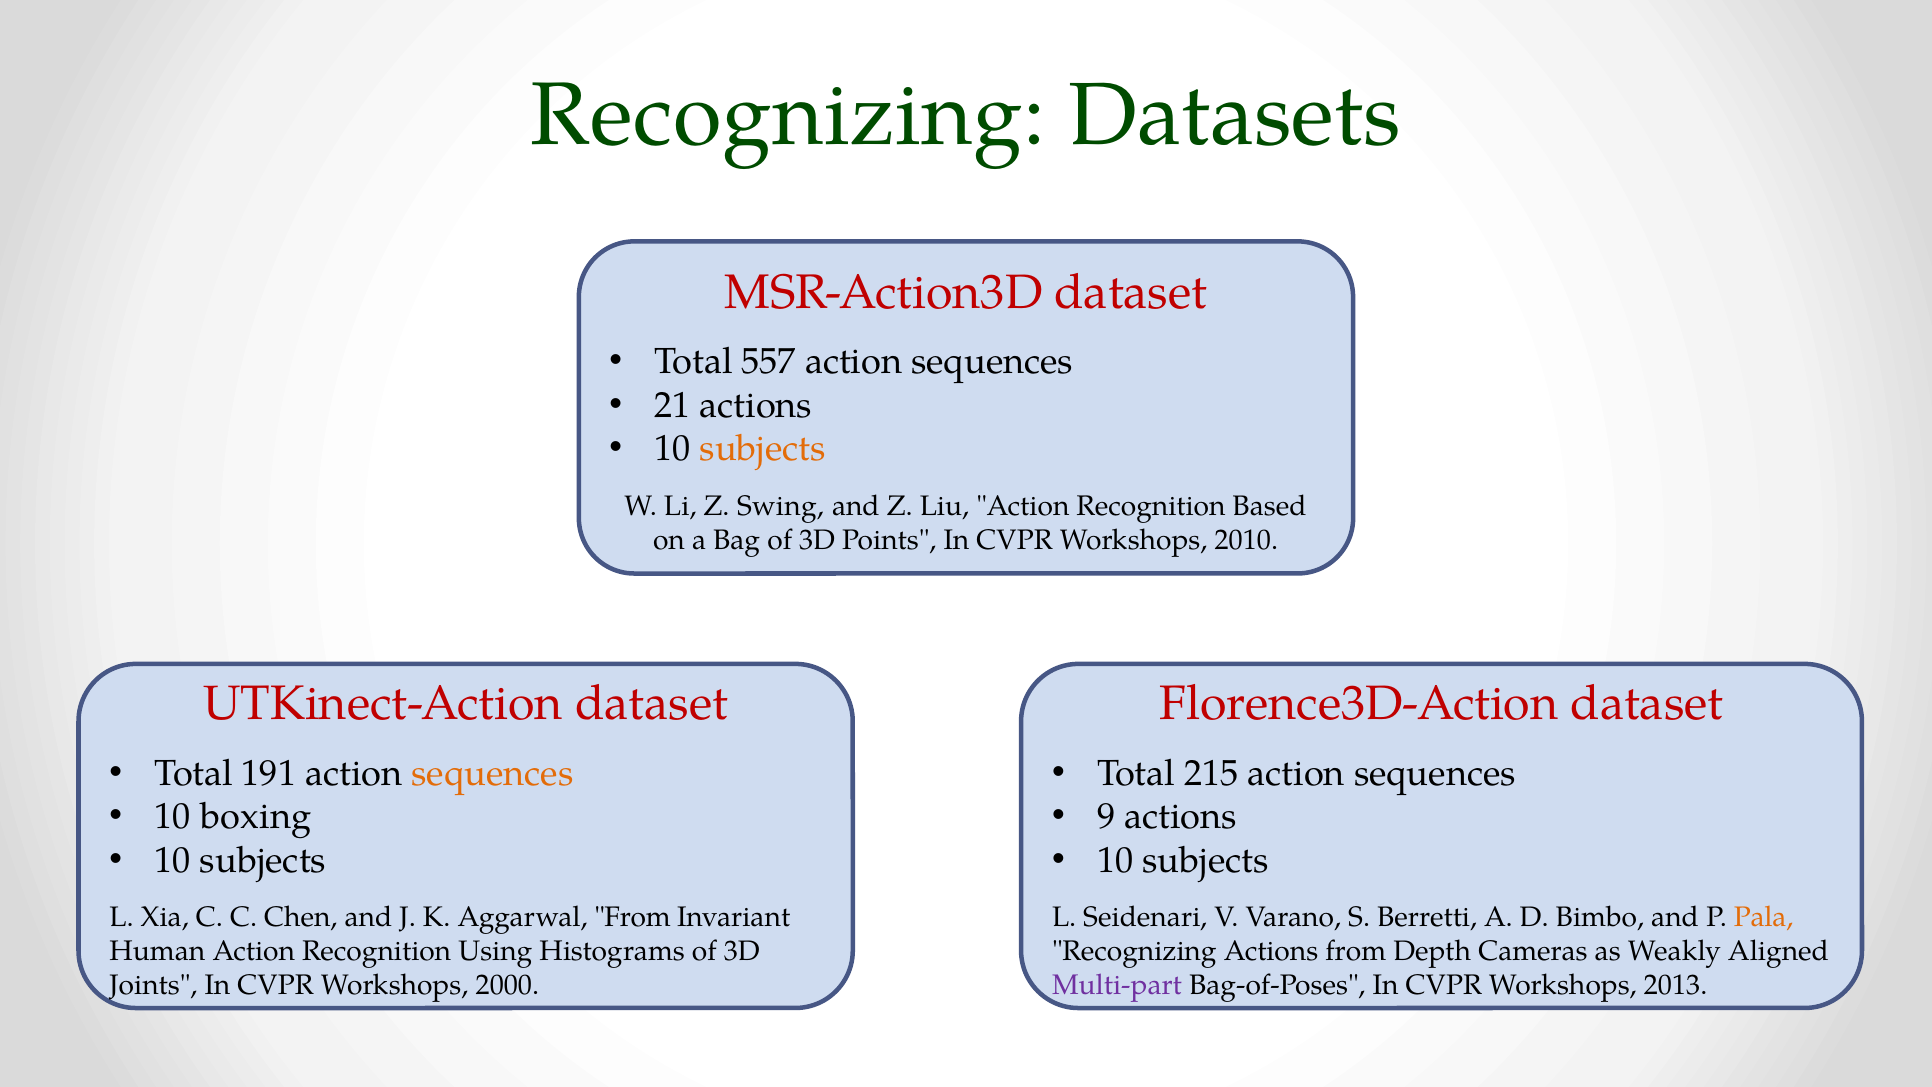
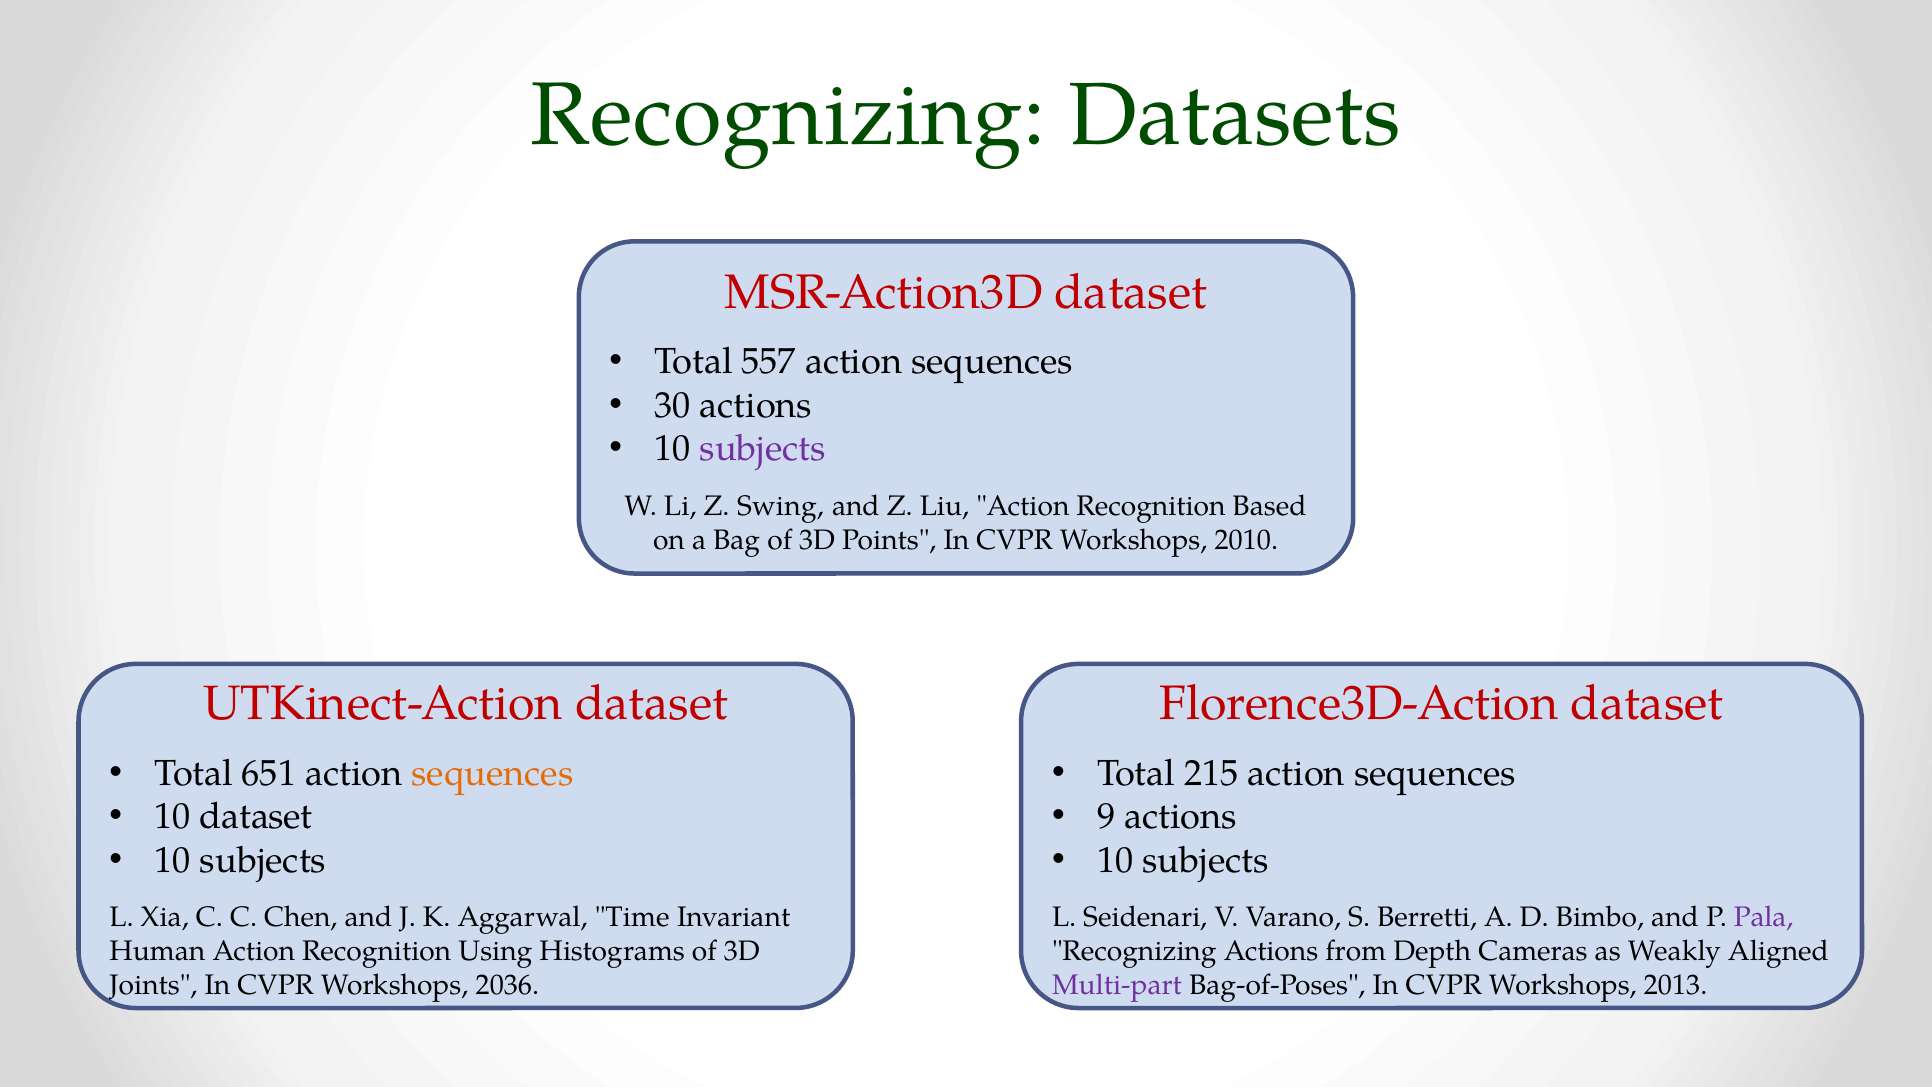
21: 21 -> 30
subjects at (763, 448) colour: orange -> purple
191: 191 -> 651
10 boxing: boxing -> dataset
Aggarwal From: From -> Time
Pala colour: orange -> purple
2000: 2000 -> 2036
